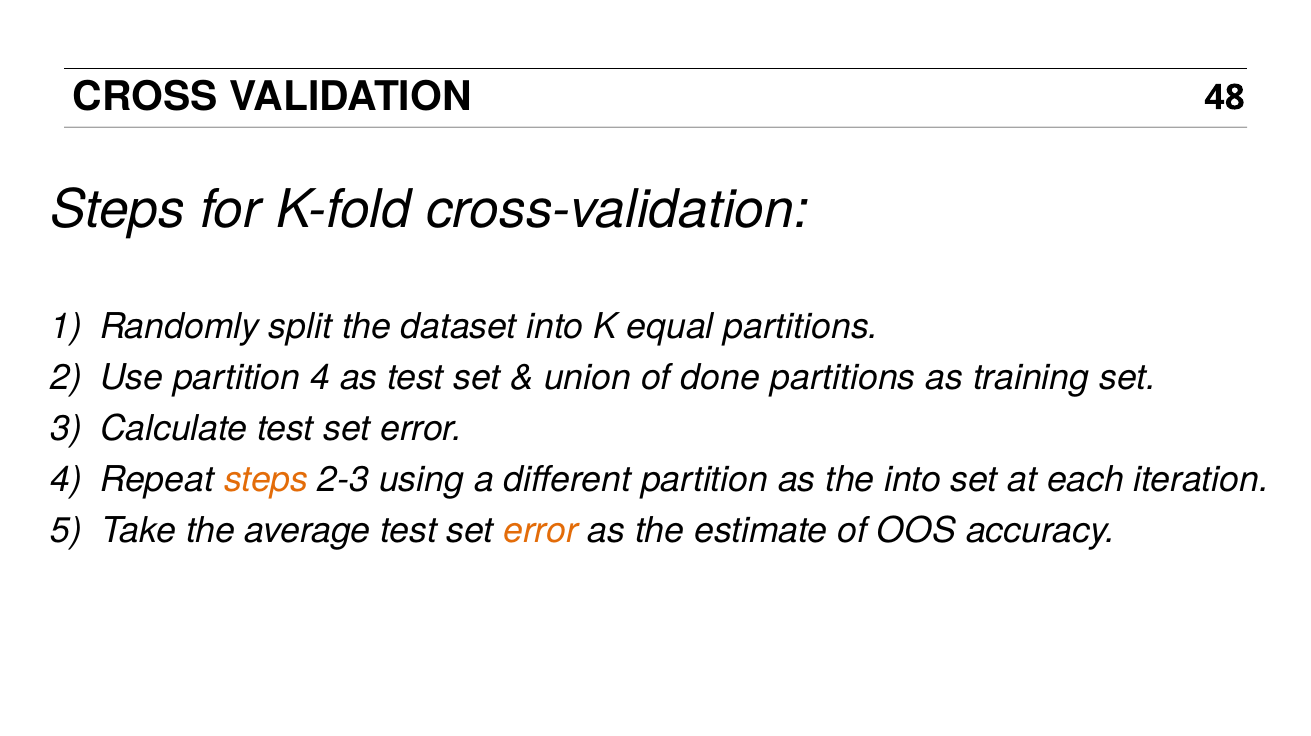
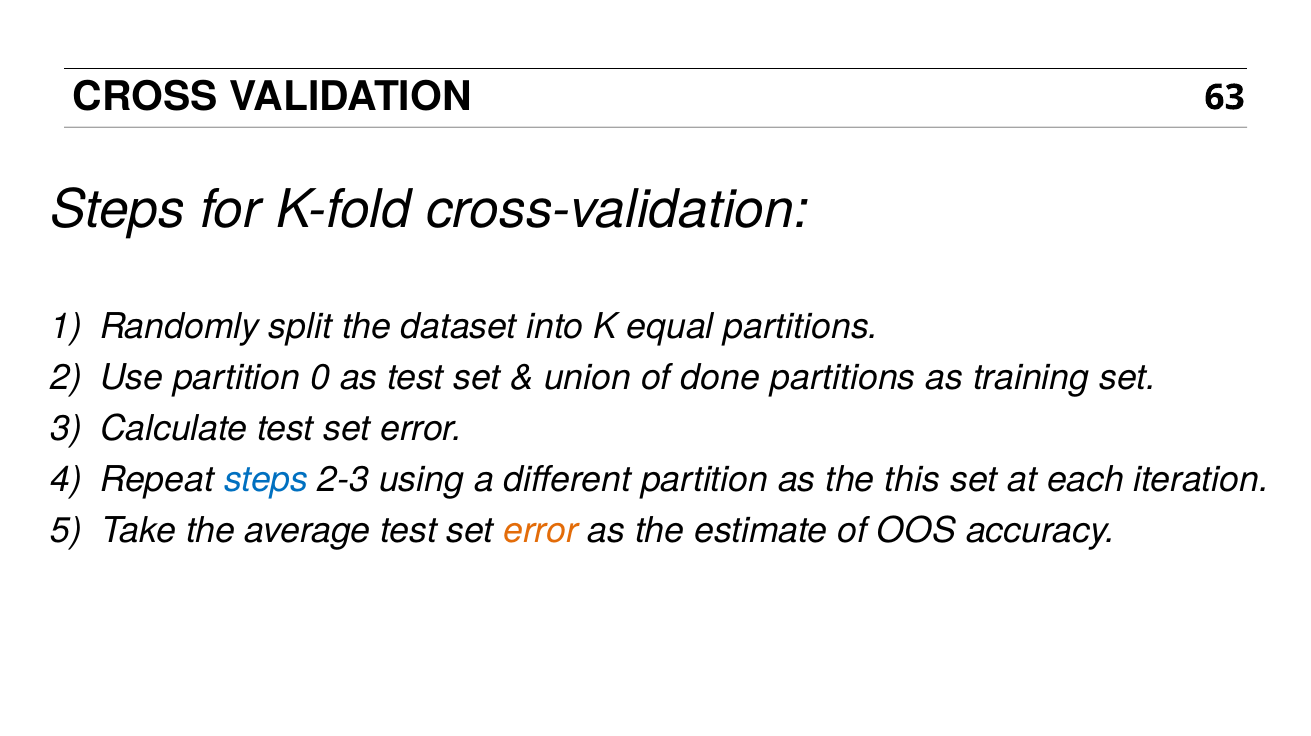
48: 48 -> 63
partition 4: 4 -> 0
steps at (266, 480) colour: orange -> blue
the into: into -> this
